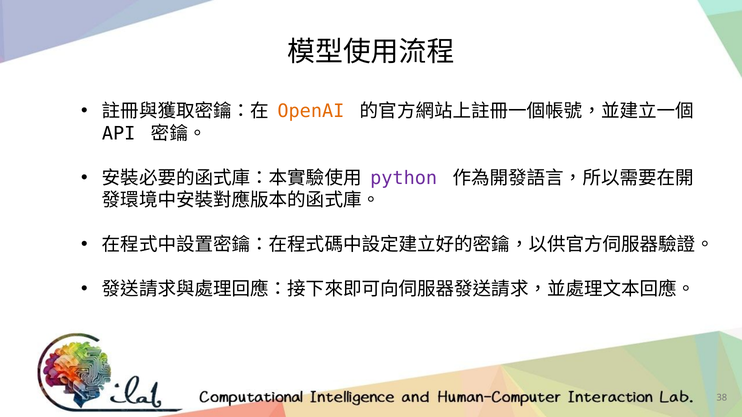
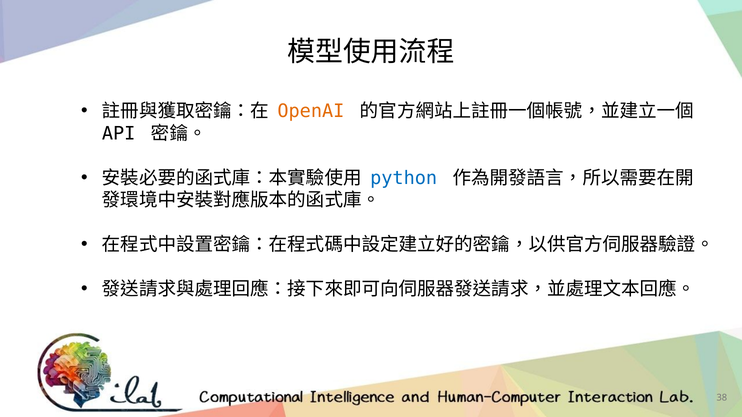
python colour: purple -> blue
